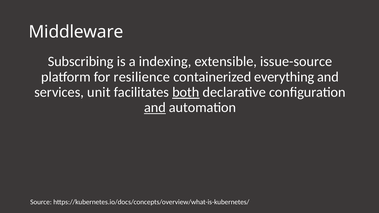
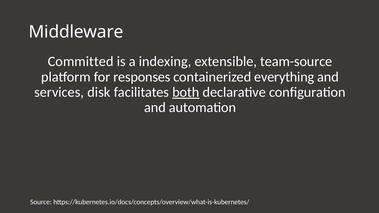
Subscribing: Subscribing -> Committed
issue-source: issue-source -> team-source
resilience: resilience -> responses
unit: unit -> disk
and at (155, 108) underline: present -> none
